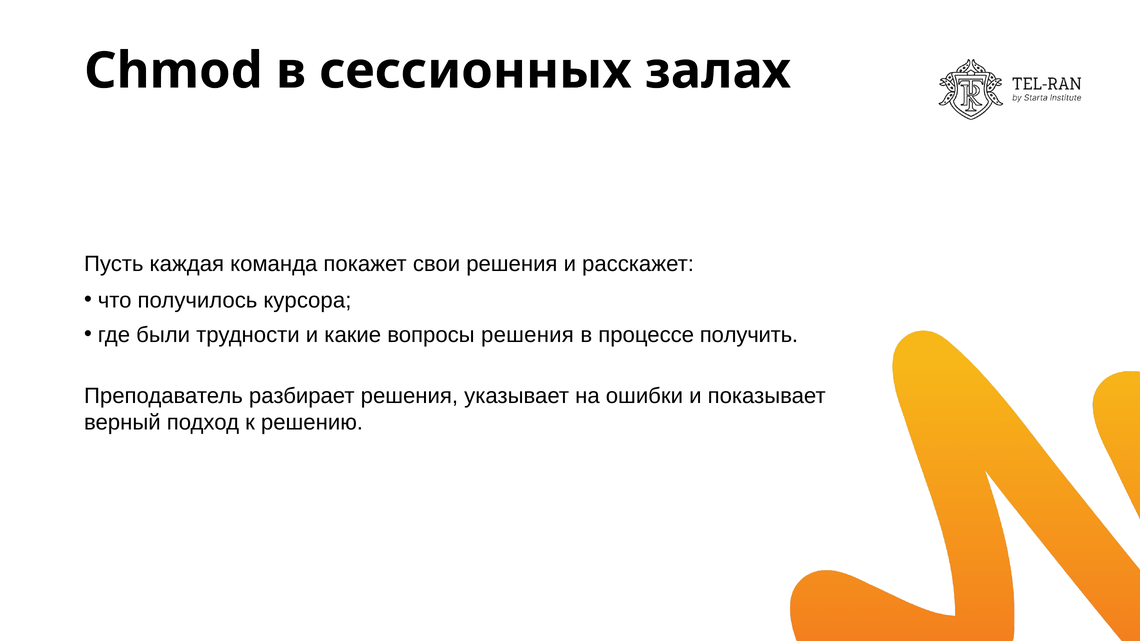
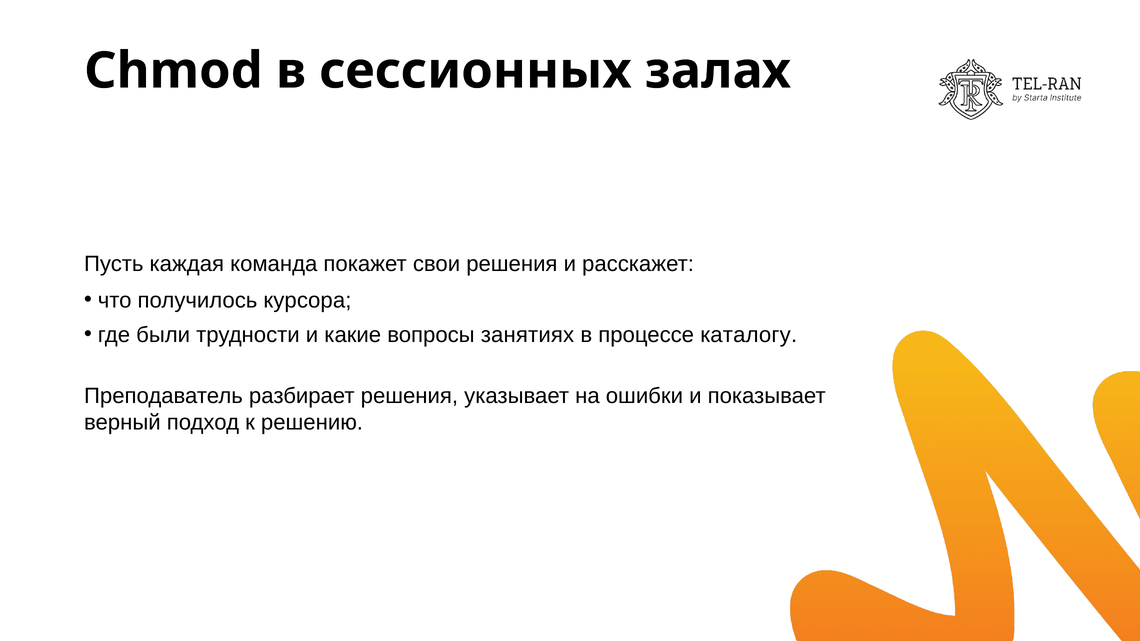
вопросы решения: решения -> занятиях
получить: получить -> каталогу
